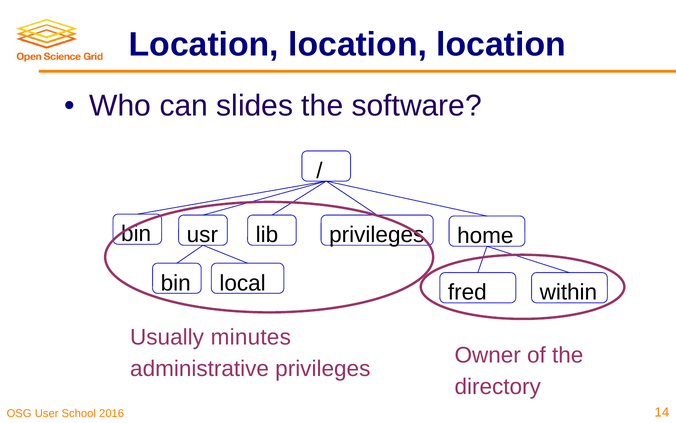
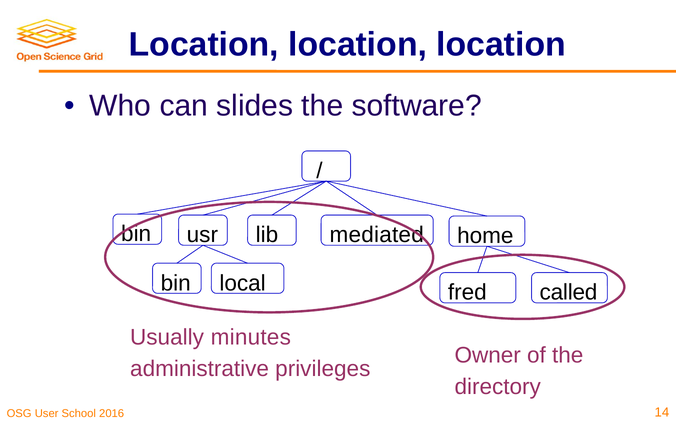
lib privileges: privileges -> mediated
within: within -> called
